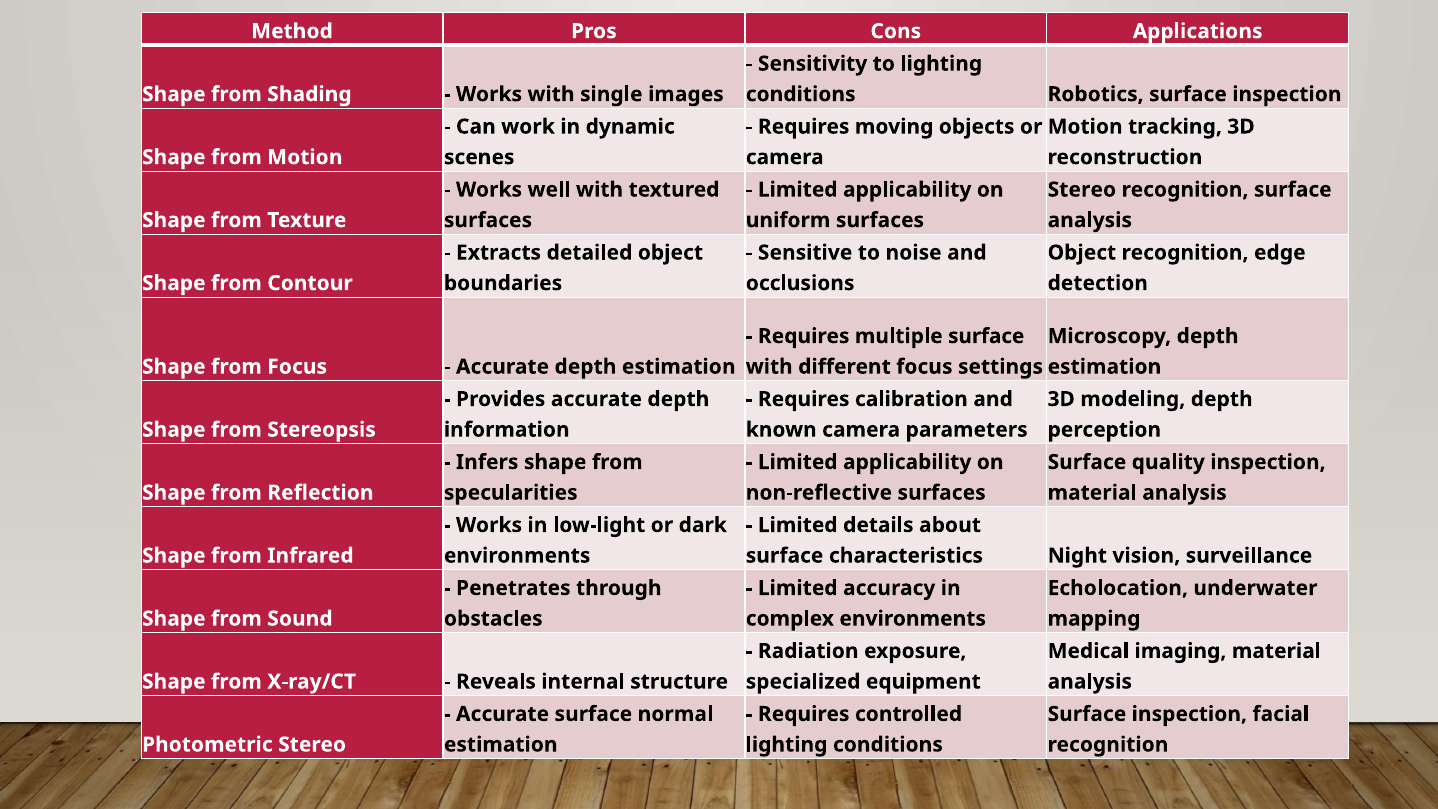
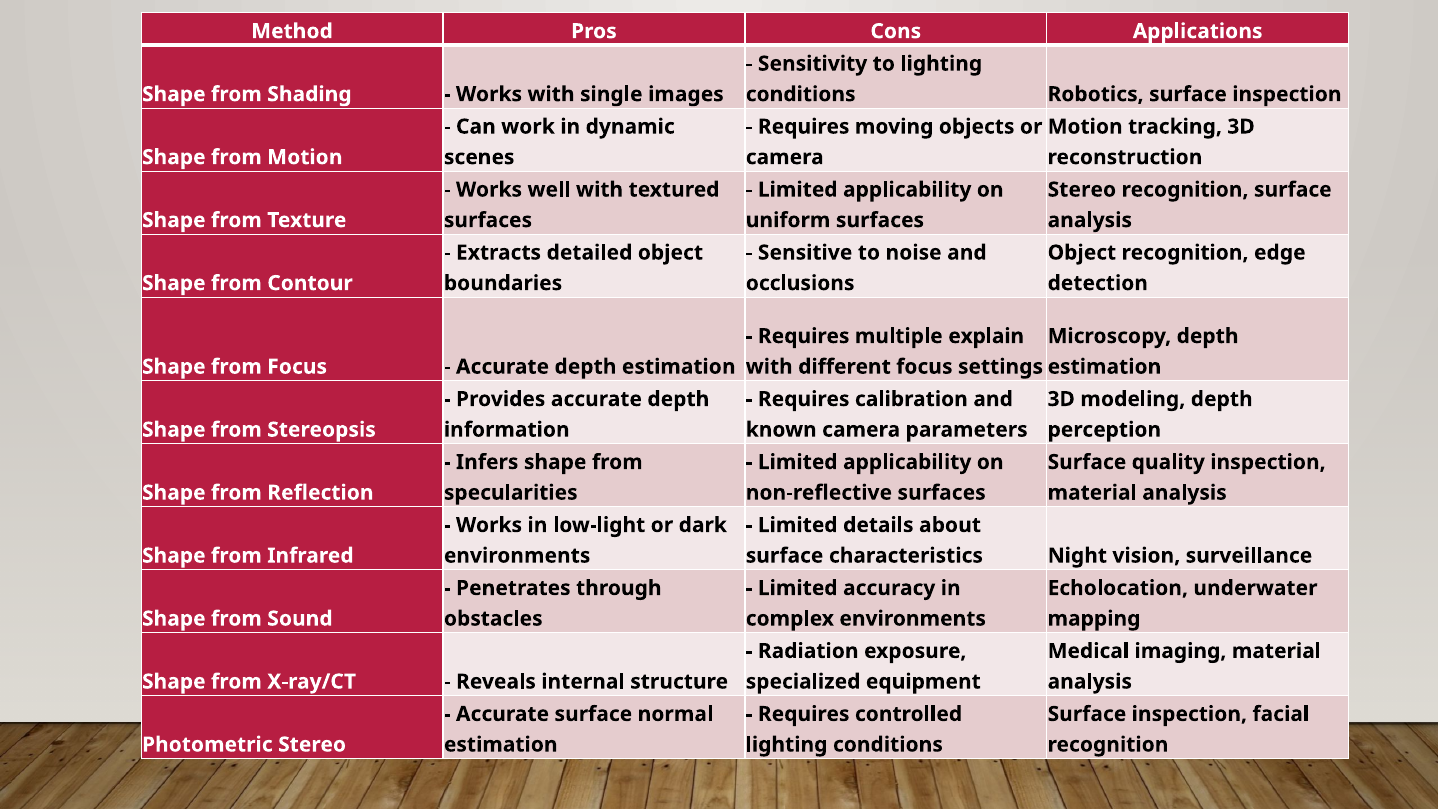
multiple surface: surface -> explain
